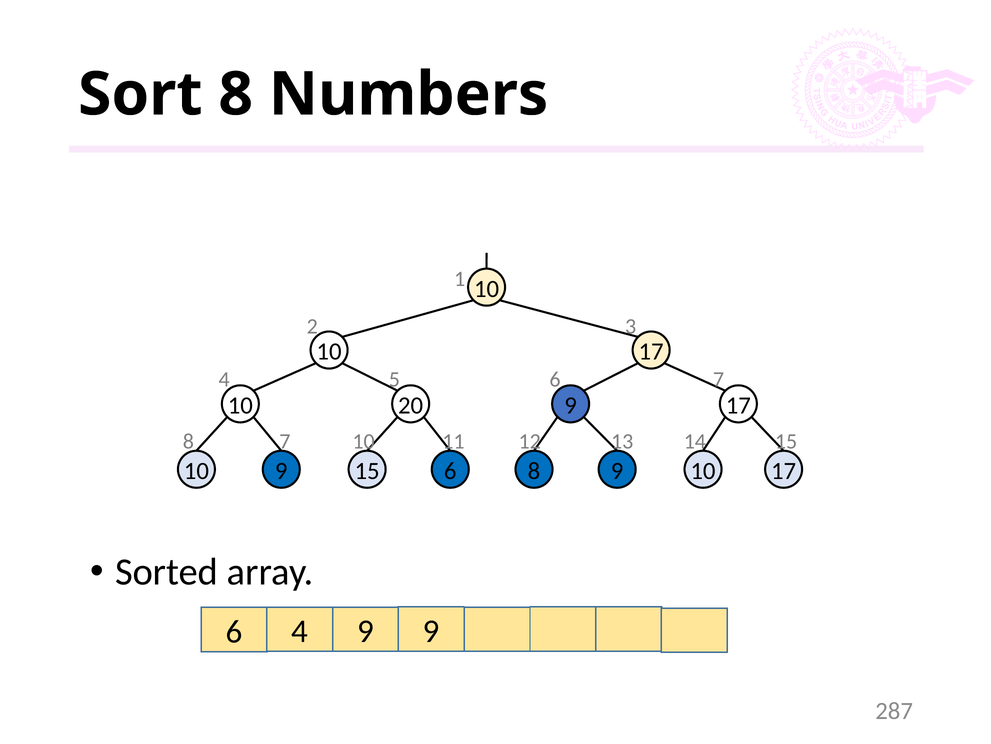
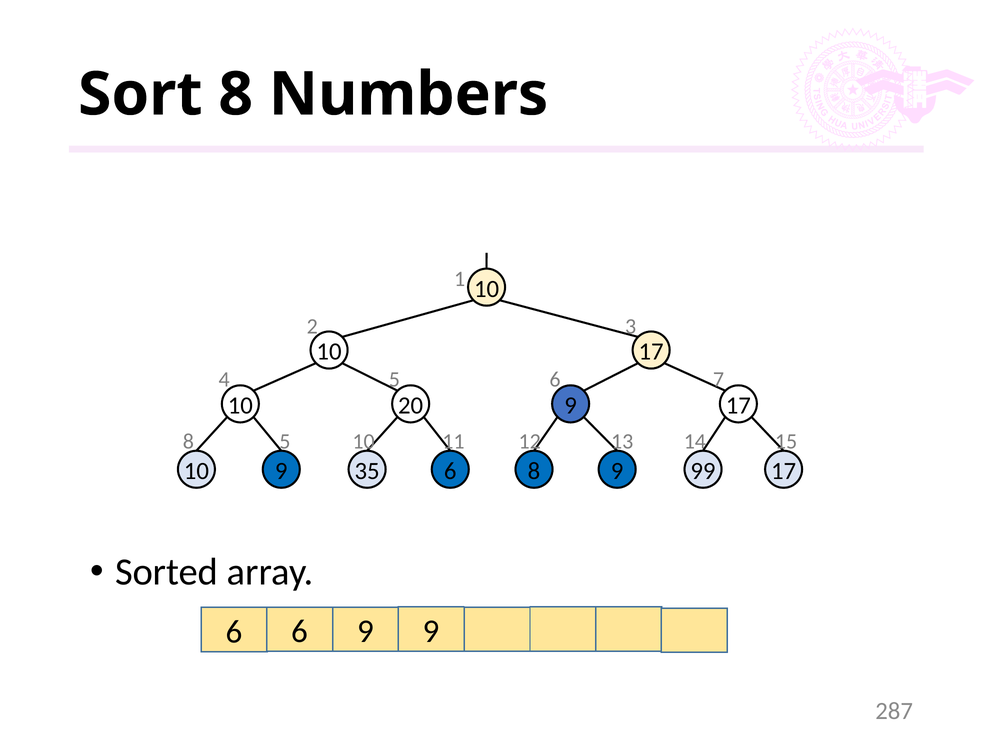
8 7: 7 -> 5
9 15: 15 -> 35
9 10: 10 -> 99
6 4: 4 -> 6
